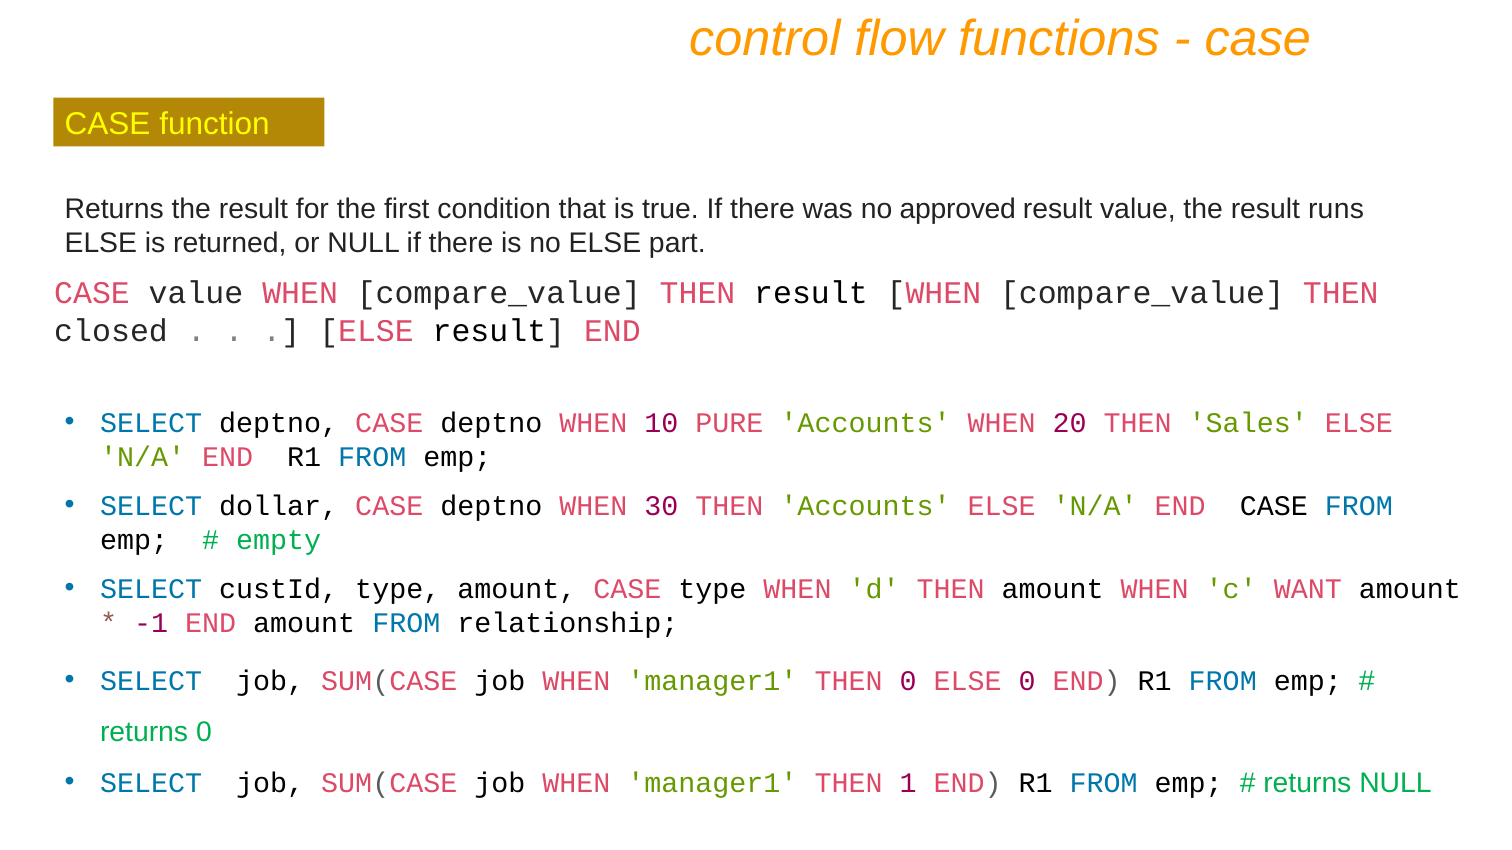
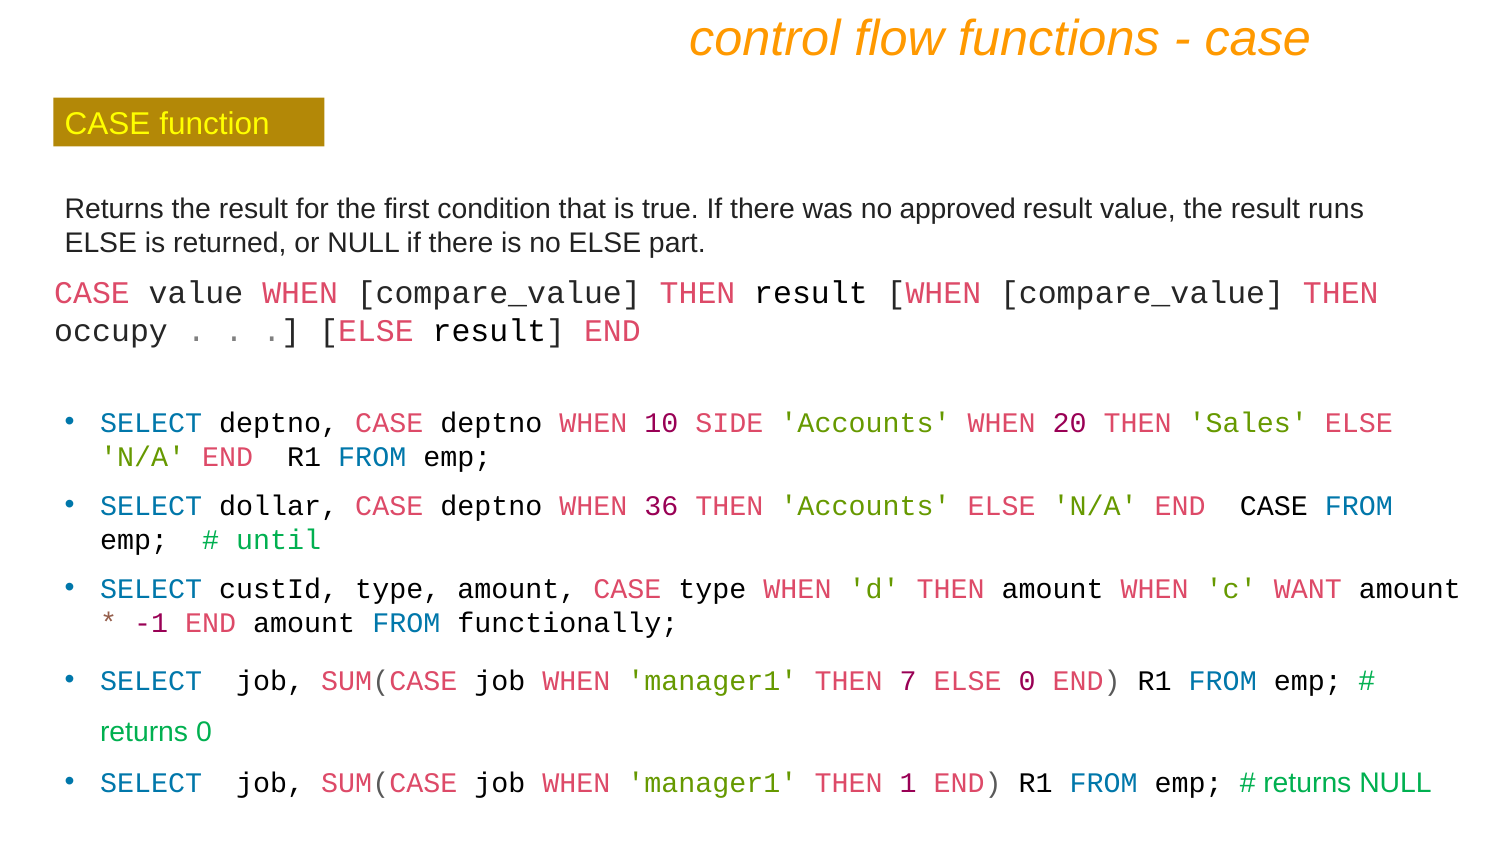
closed: closed -> occupy
PURE: PURE -> SIDE
30: 30 -> 36
empty: empty -> until
relationship: relationship -> functionally
THEN 0: 0 -> 7
